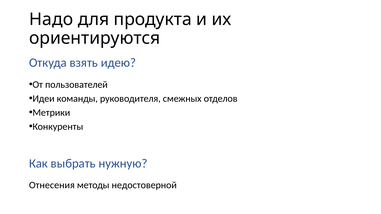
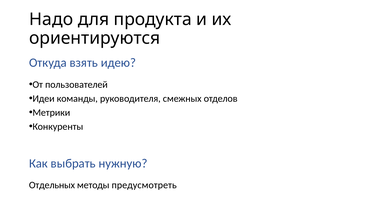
Отнесения: Отнесения -> Отдельных
недостоверной: недостоверной -> предусмотреть
